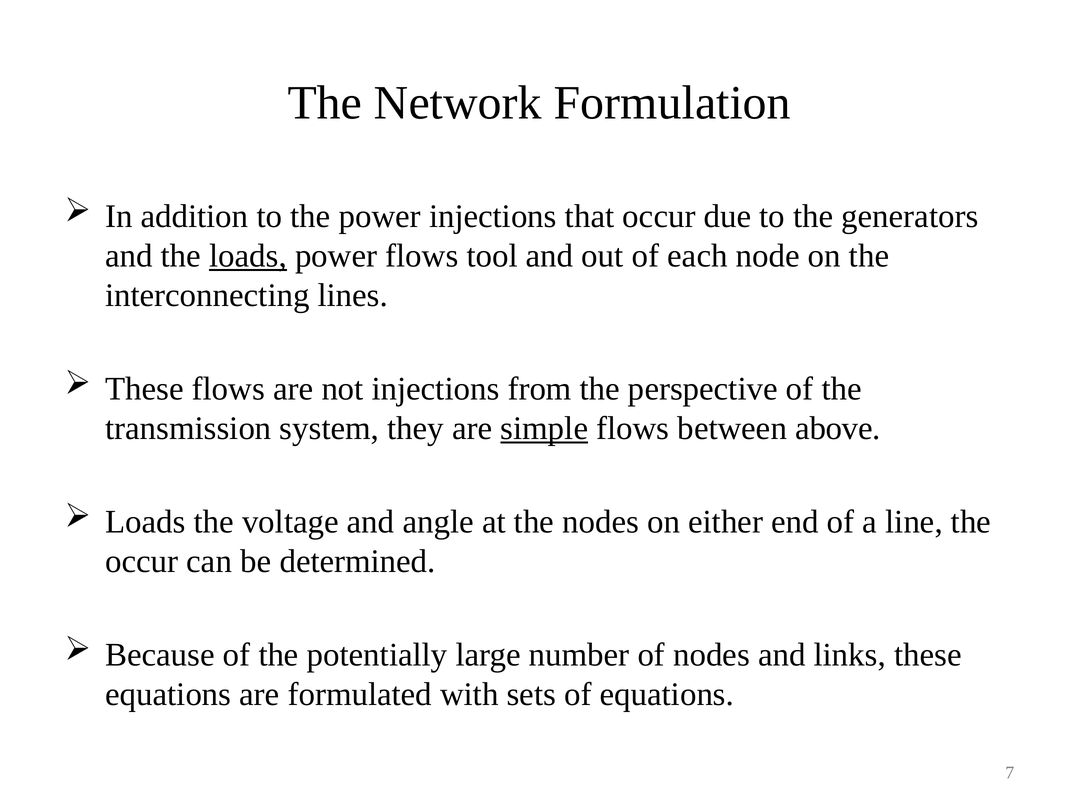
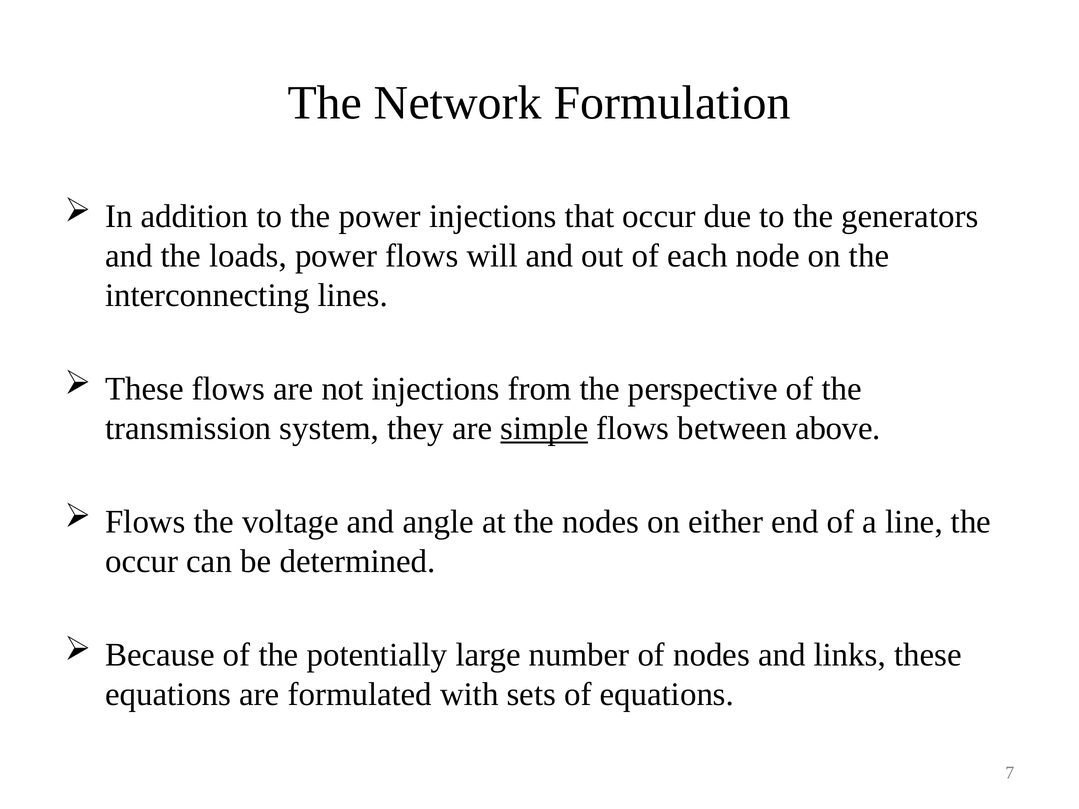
loads at (248, 256) underline: present -> none
tool: tool -> will
Loads at (145, 522): Loads -> Flows
